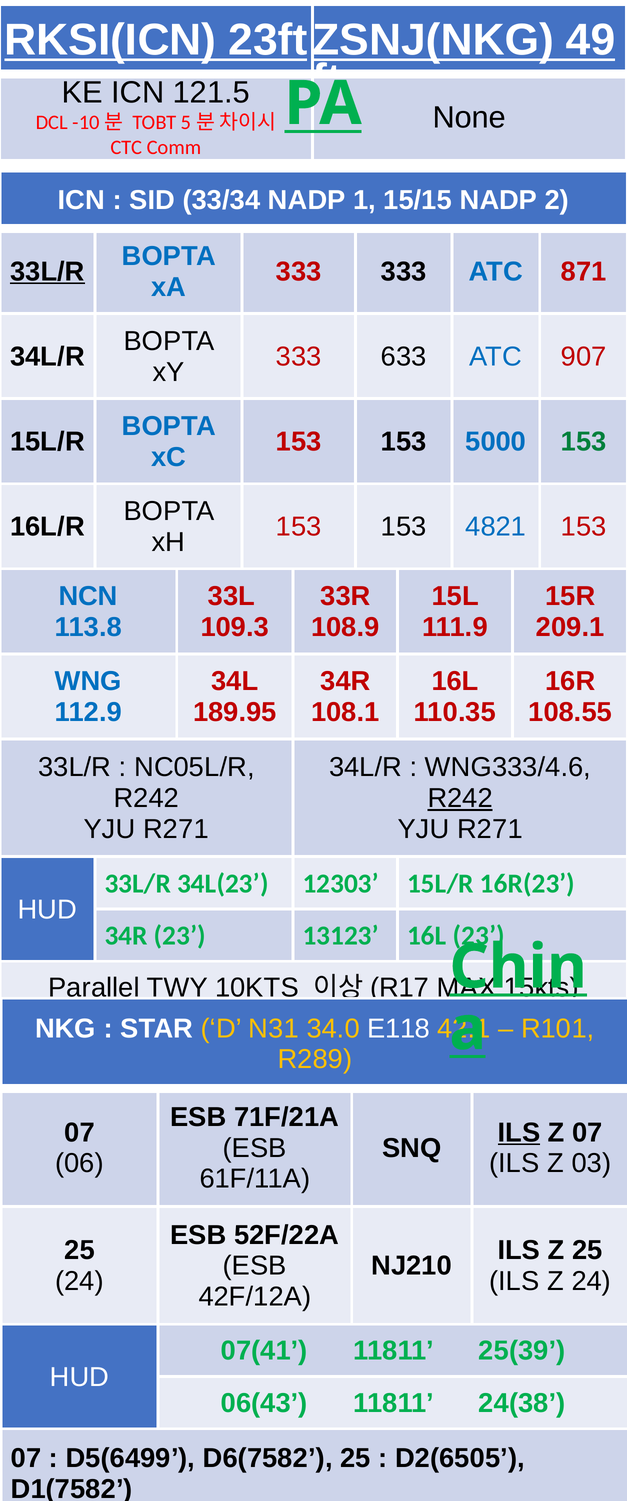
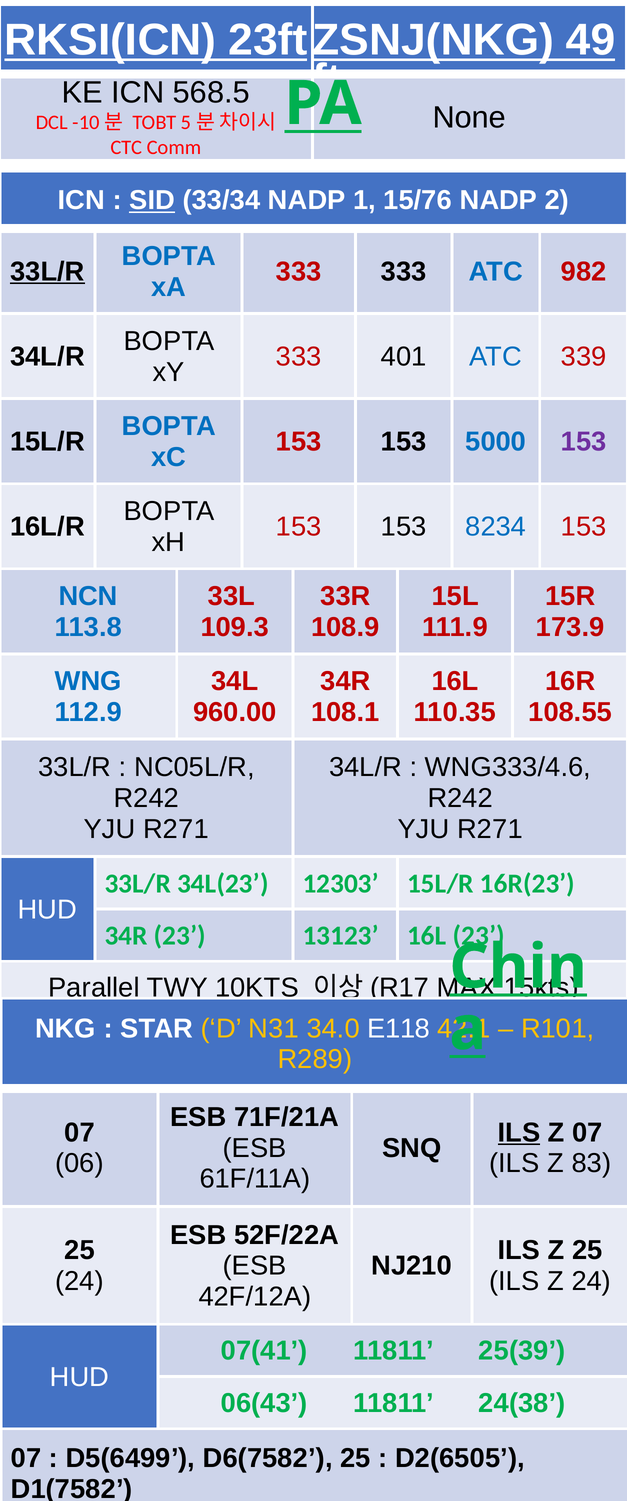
121.5: 121.5 -> 568.5
SID underline: none -> present
15/15: 15/15 -> 15/76
871: 871 -> 982
633: 633 -> 401
907: 907 -> 339
153 at (584, 441) colour: green -> purple
4821: 4821 -> 8234
209.1: 209.1 -> 173.9
189.95: 189.95 -> 960.00
R242 at (460, 798) underline: present -> none
03: 03 -> 83
